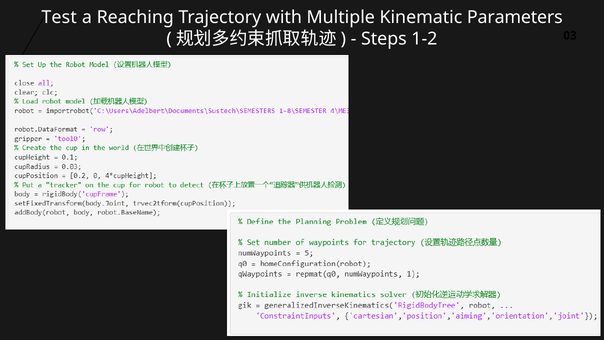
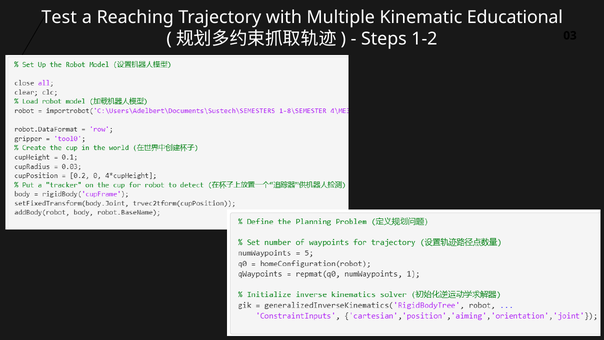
Parameters: Parameters -> Educational
